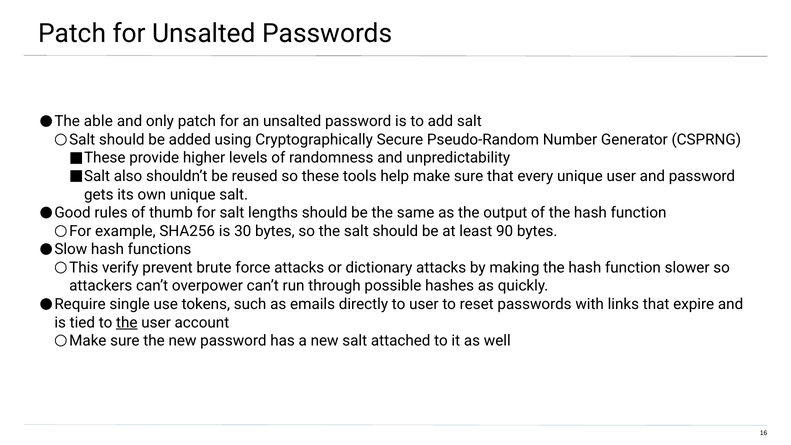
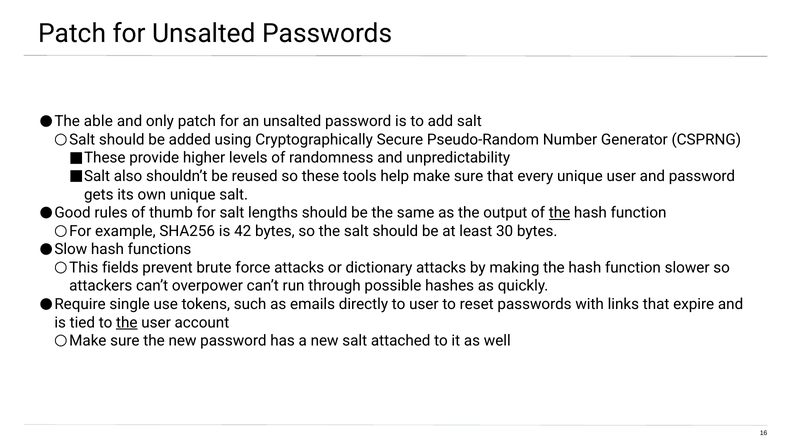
the at (560, 213) underline: none -> present
30: 30 -> 42
90: 90 -> 30
verify: verify -> fields
